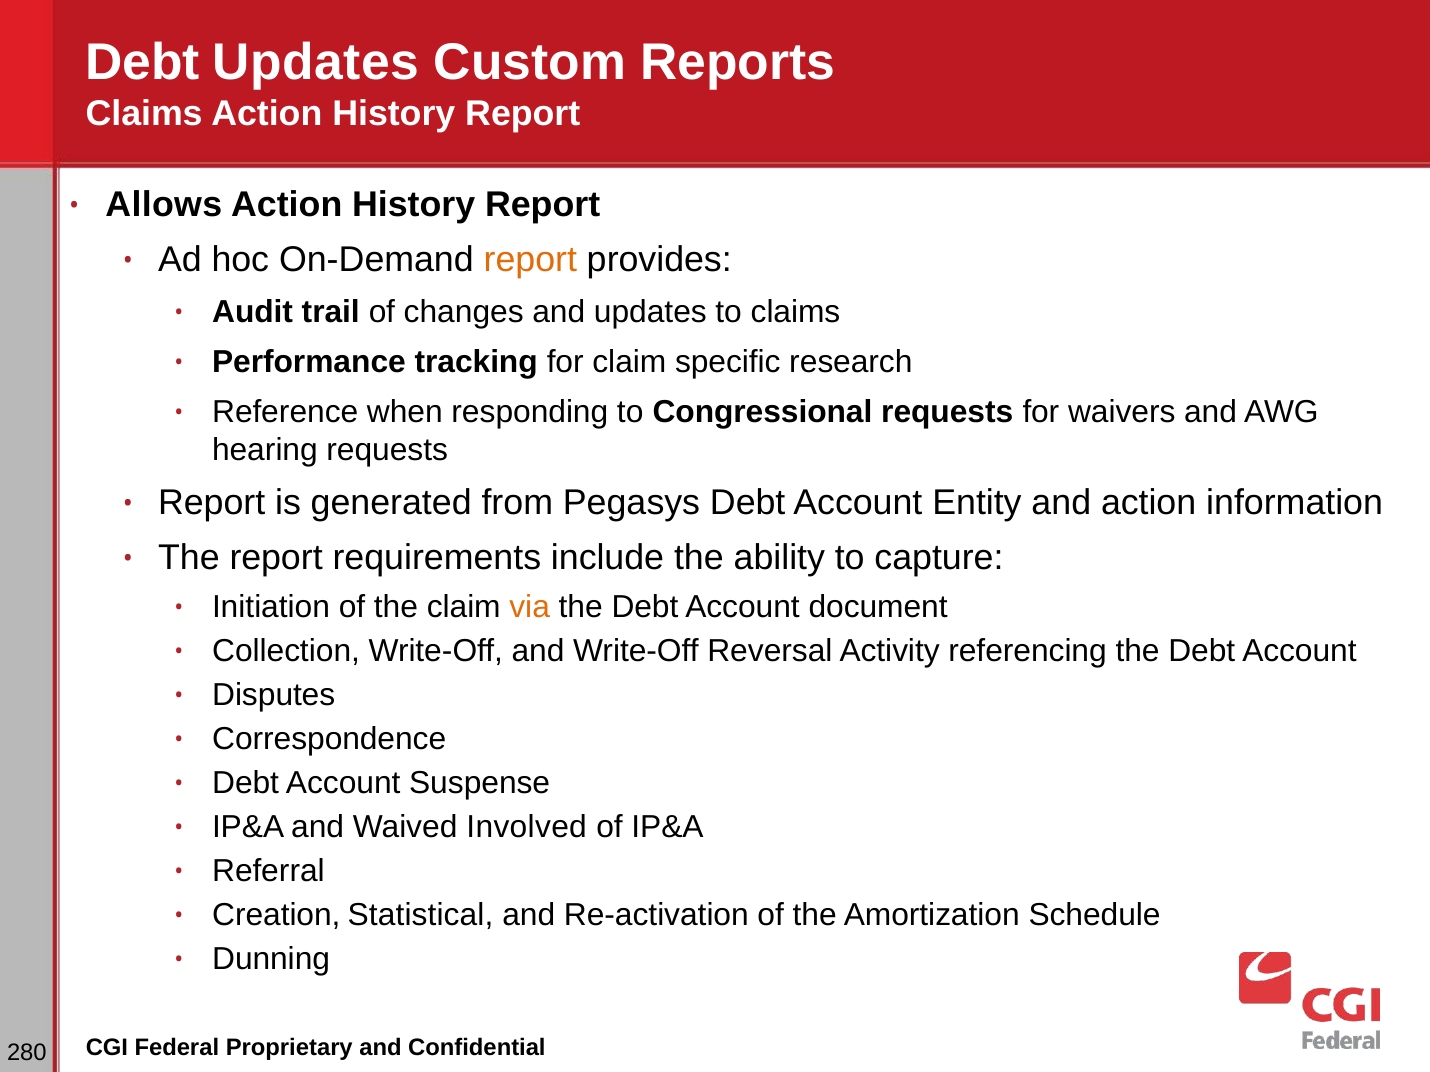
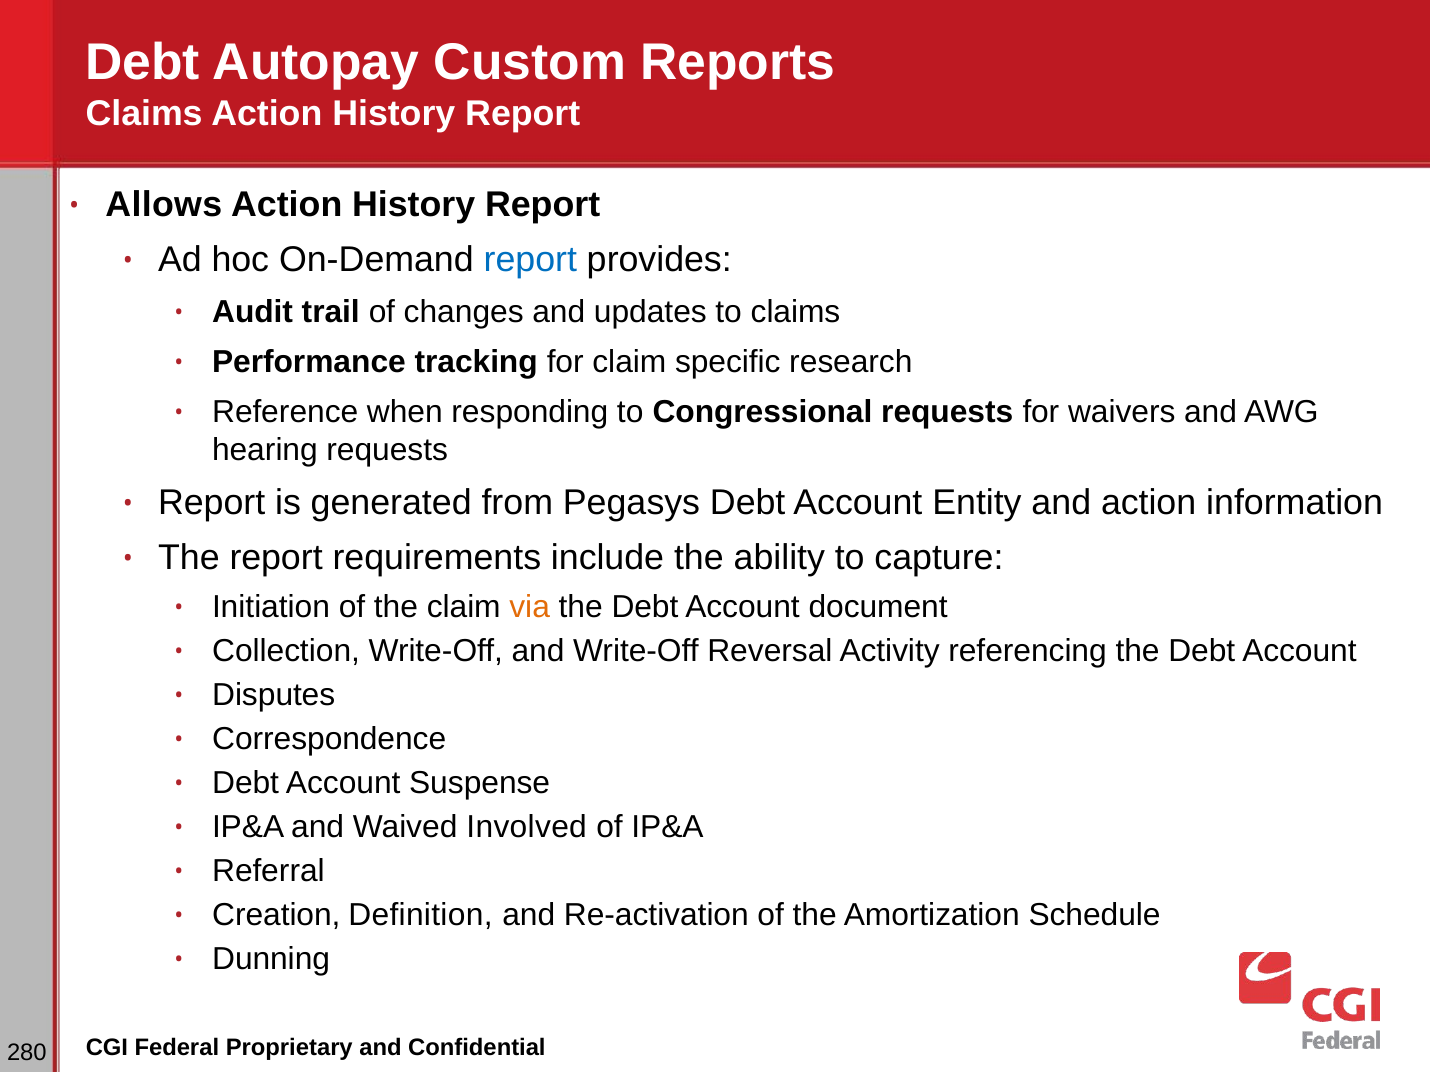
Debt Updates: Updates -> Autopay
report at (530, 260) colour: orange -> blue
Statistical: Statistical -> Definition
